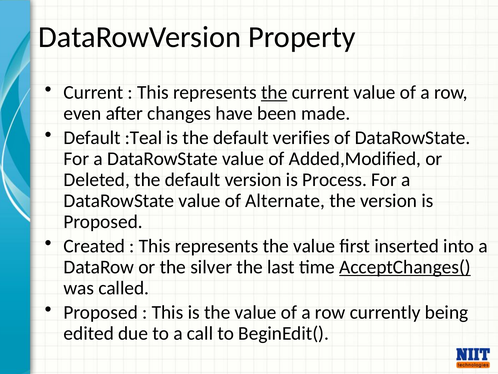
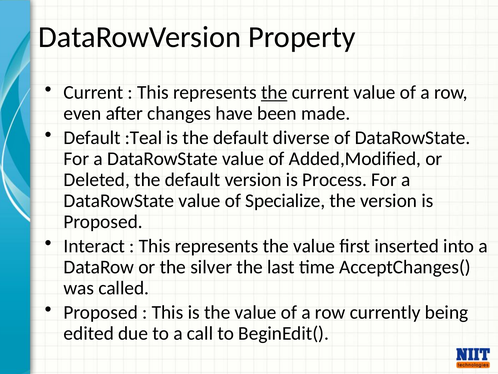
verifies: verifies -> diverse
Alternate: Alternate -> Specialize
Created: Created -> Interact
AcceptChanges( underline: present -> none
